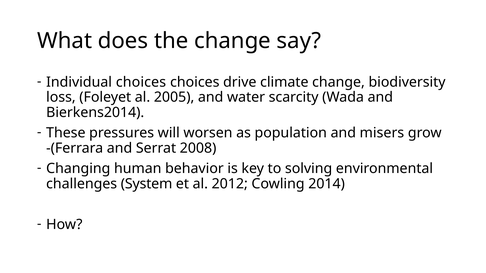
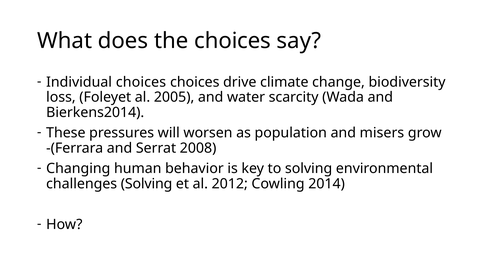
the change: change -> choices
challenges System: System -> Solving
